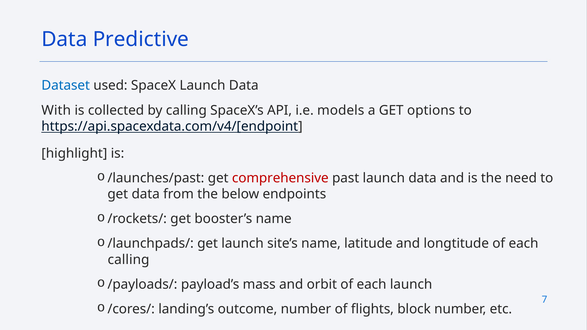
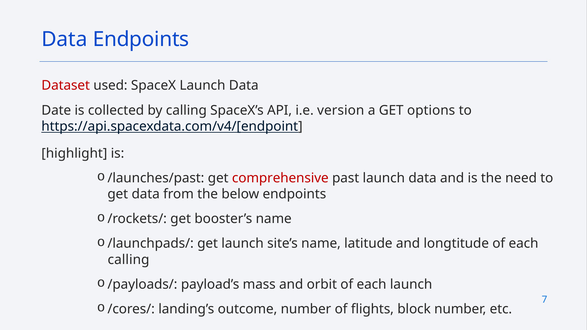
Data Predictive: Predictive -> Endpoints
Dataset colour: blue -> red
With: With -> Date
models: models -> version
